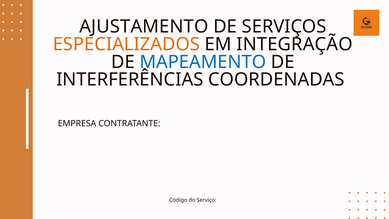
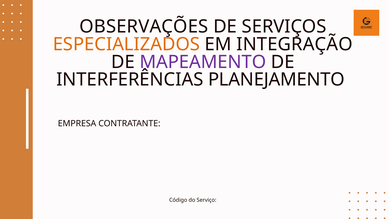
AJUSTAMENTO: AJUSTAMENTO -> OBSERVAÇÕES
MAPEAMENTO colour: blue -> purple
COORDENADAS: COORDENADAS -> PLANEJAMENTO
